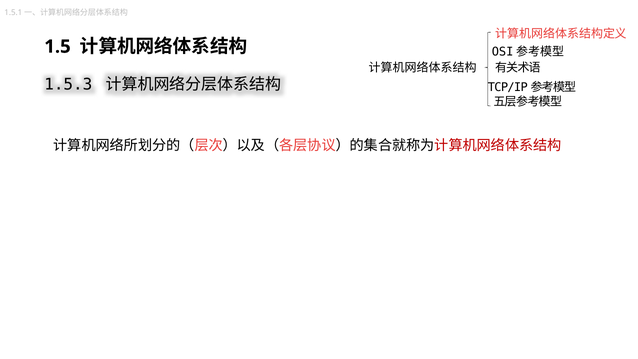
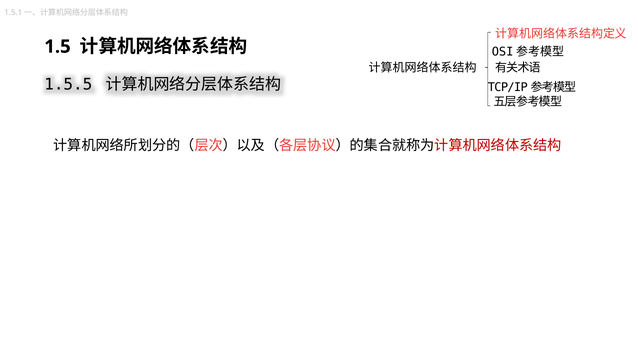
1.5.3: 1.5.3 -> 1.5.5
